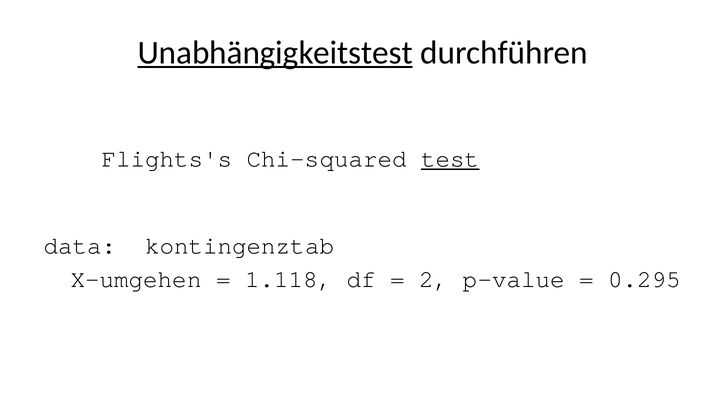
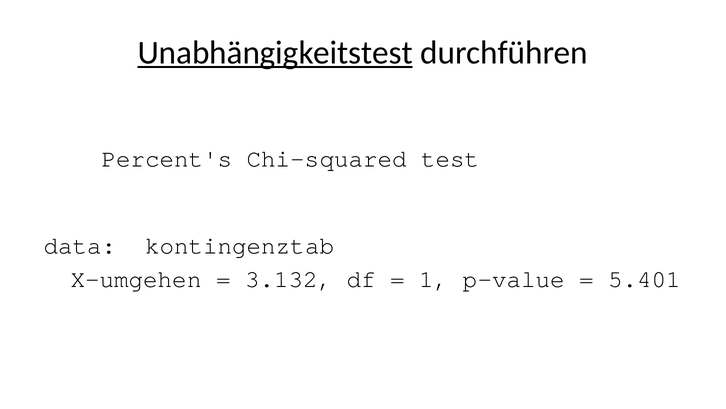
Flights's: Flights's -> Percent's
test underline: present -> none
1.118: 1.118 -> 3.132
2: 2 -> 1
0.295: 0.295 -> 5.401
